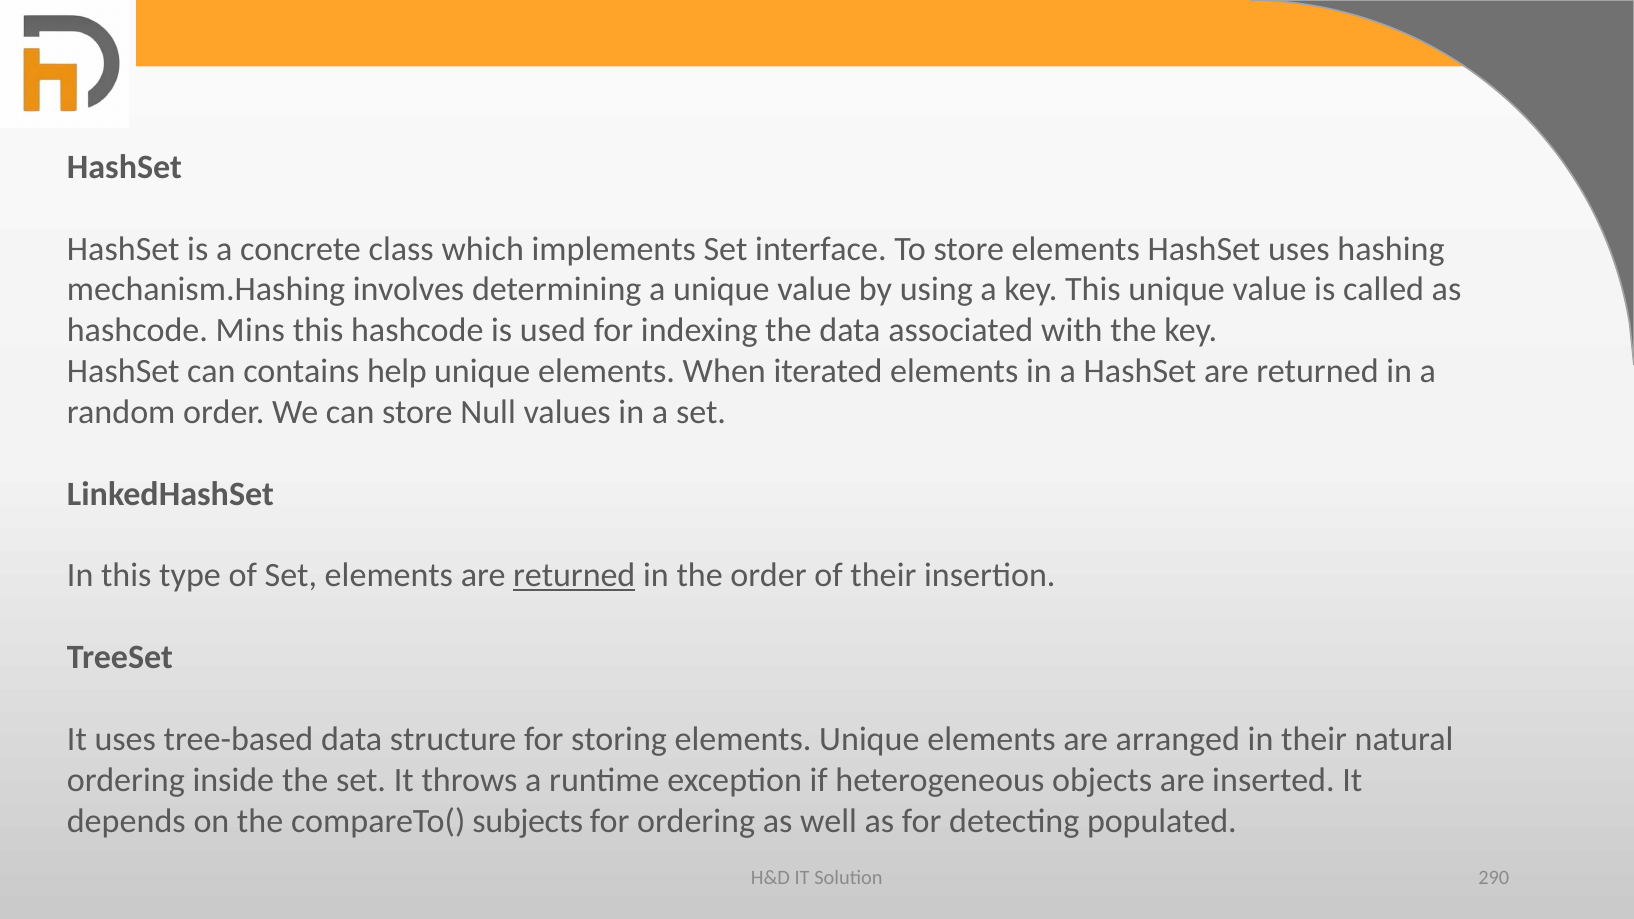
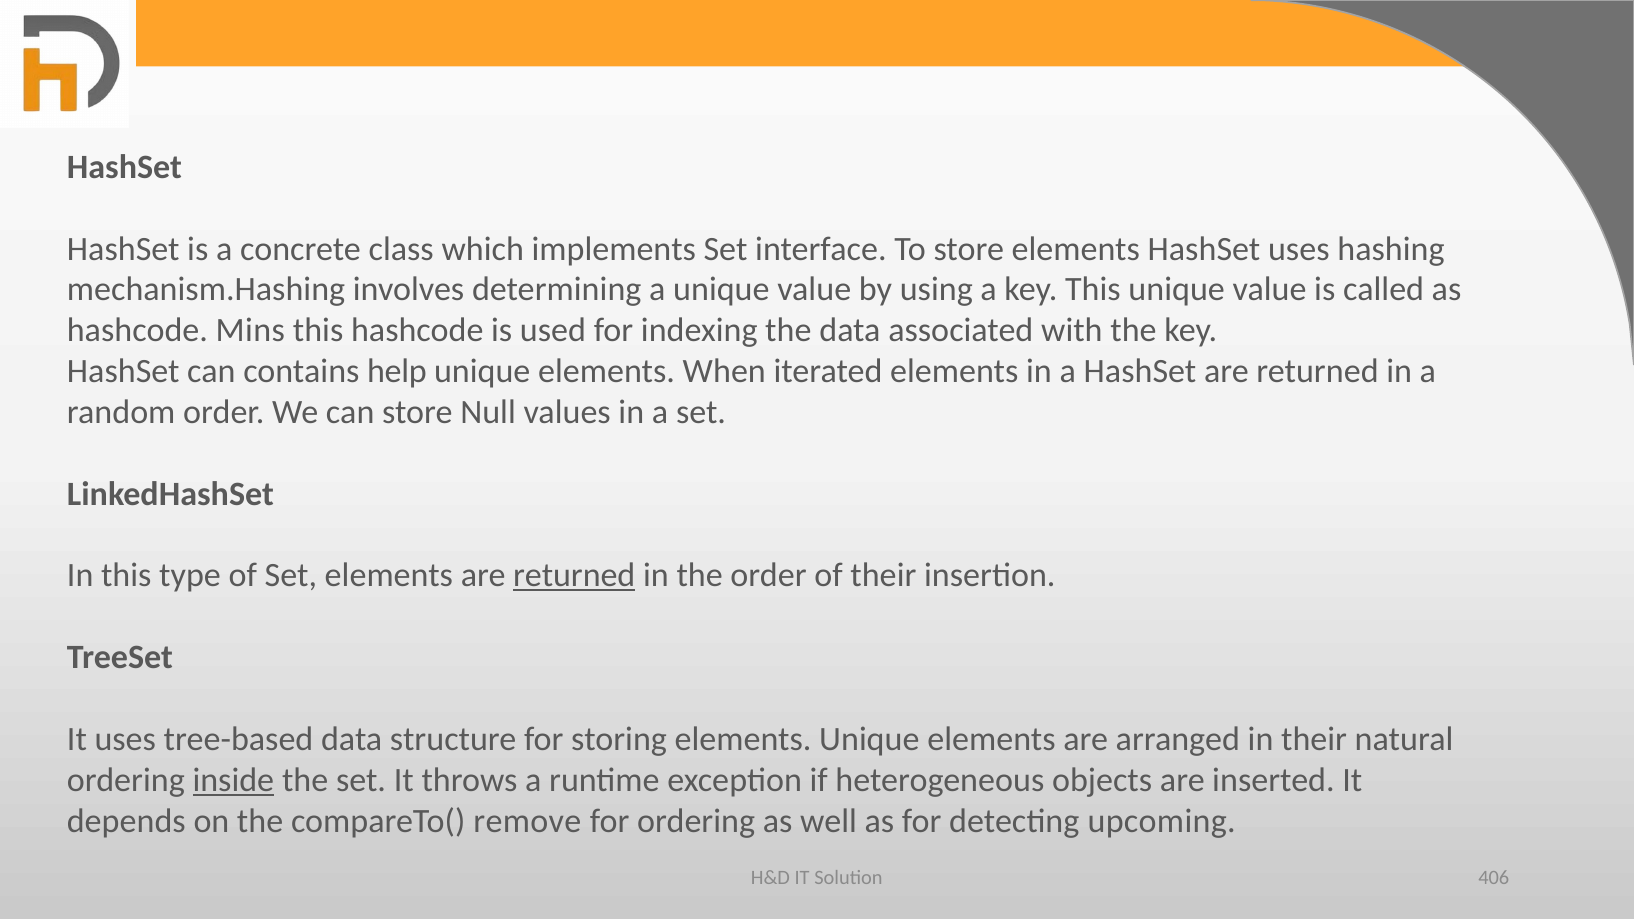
inside underline: none -> present
subjects: subjects -> remove
populated: populated -> upcoming
290: 290 -> 406
